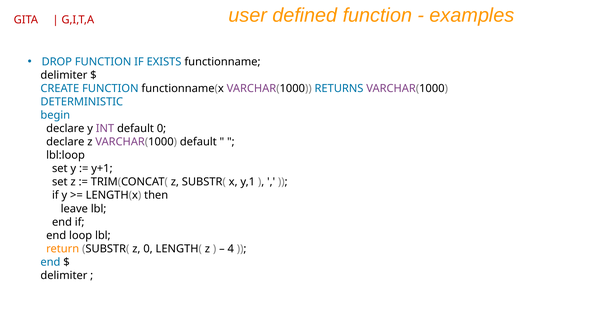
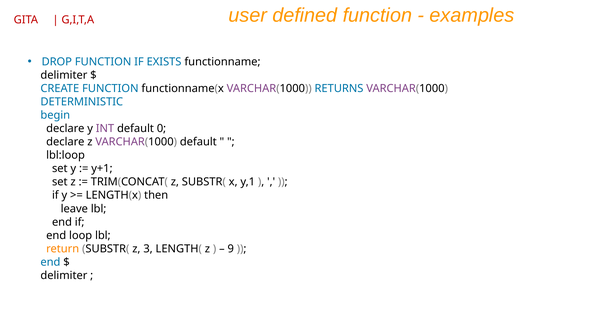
z 0: 0 -> 3
4: 4 -> 9
